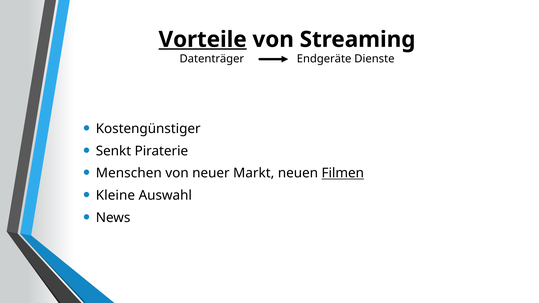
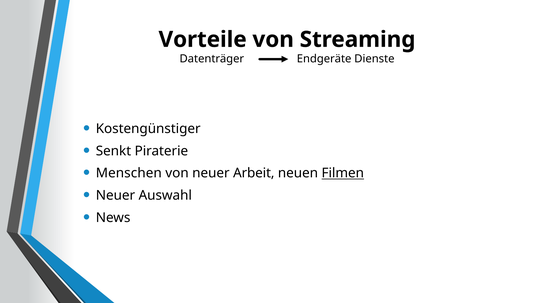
Vorteile underline: present -> none
Markt: Markt -> Arbeit
Kleine at (115, 195): Kleine -> Neuer
